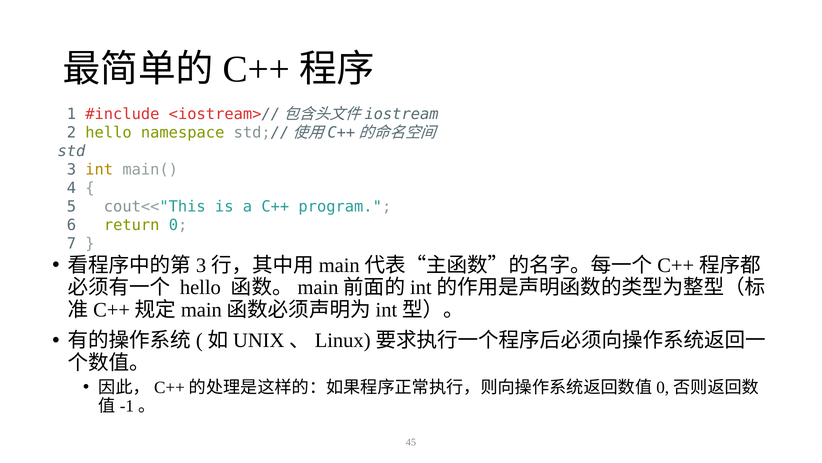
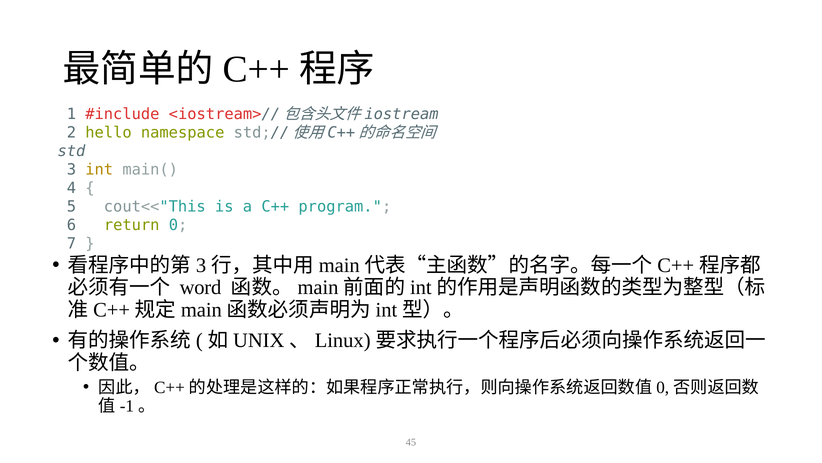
hello at (200, 287): hello -> word
